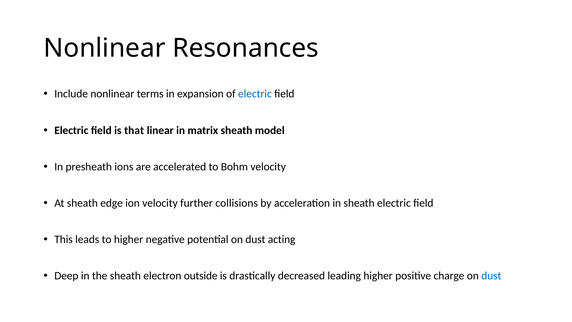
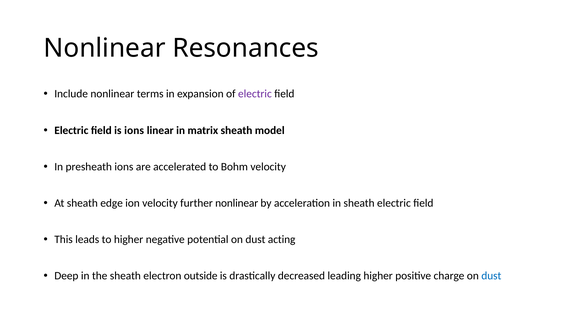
electric at (255, 94) colour: blue -> purple
is that: that -> ions
further collisions: collisions -> nonlinear
